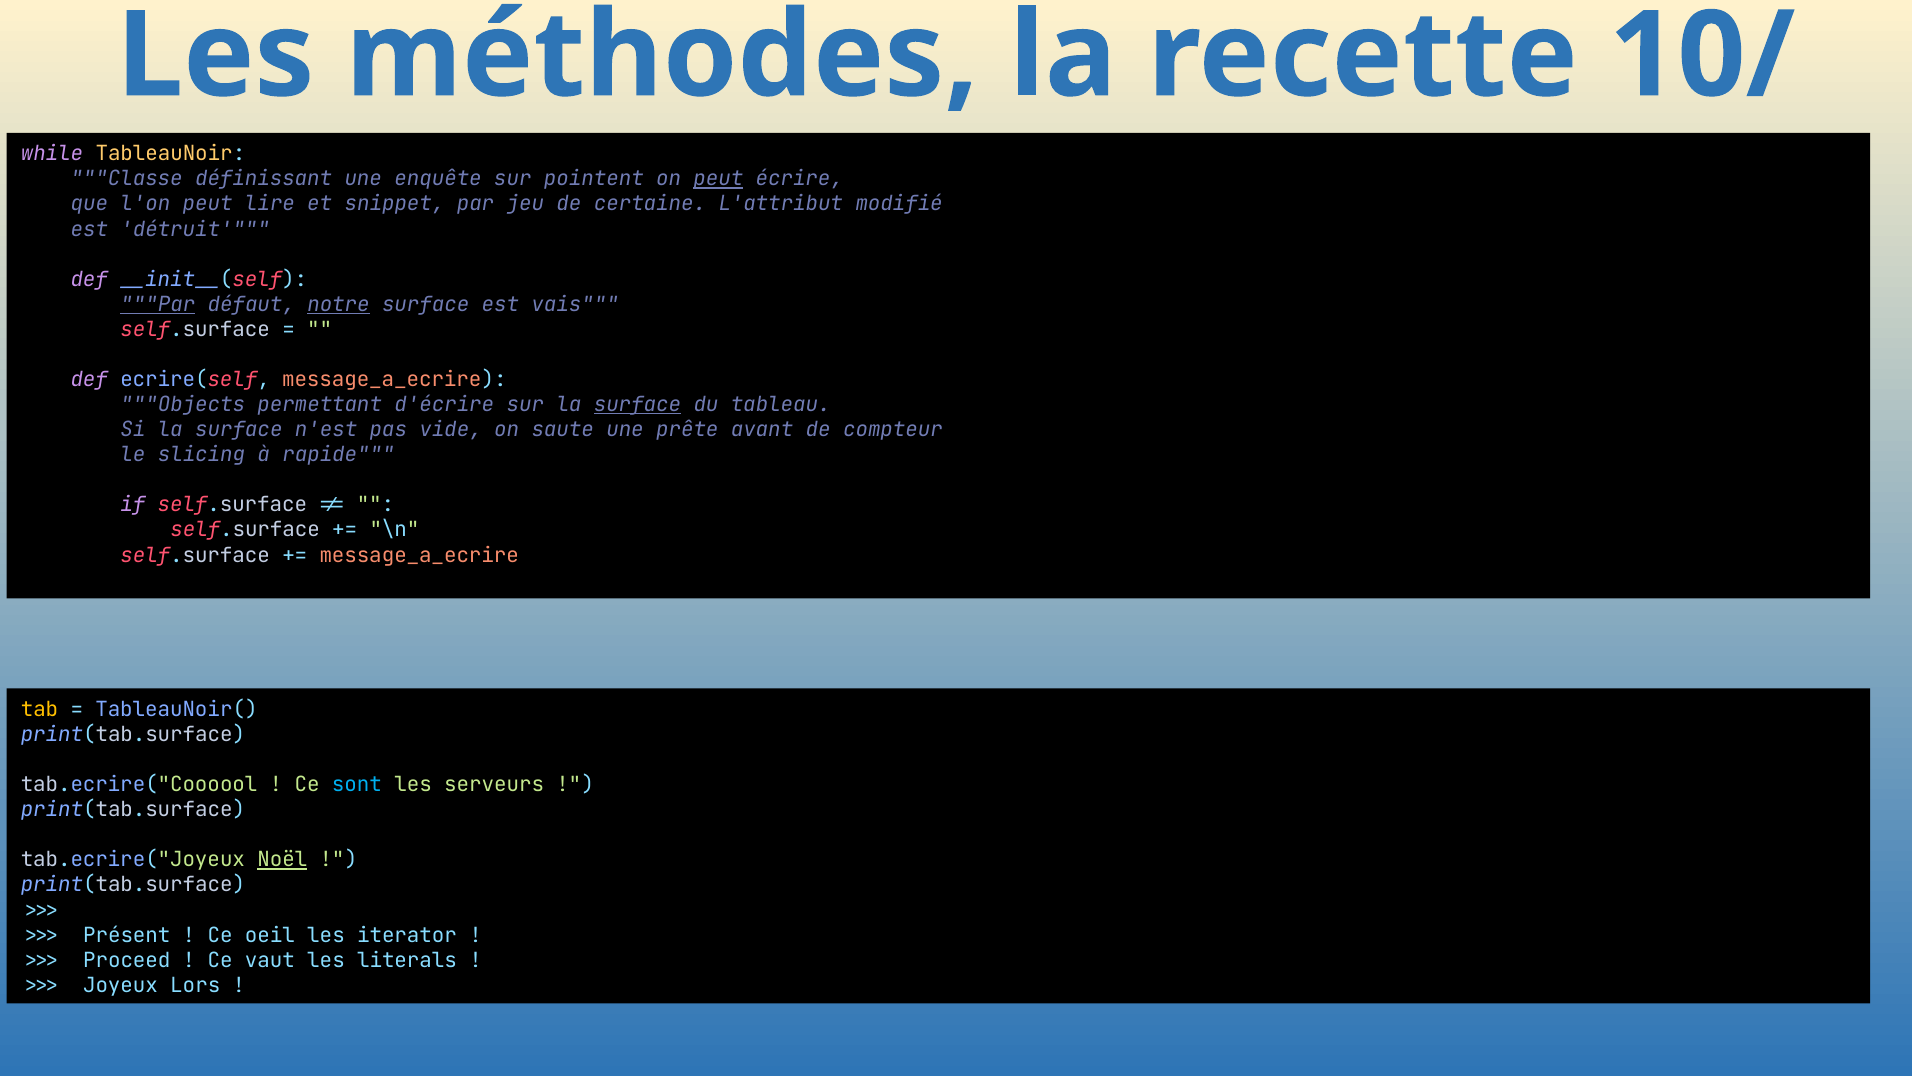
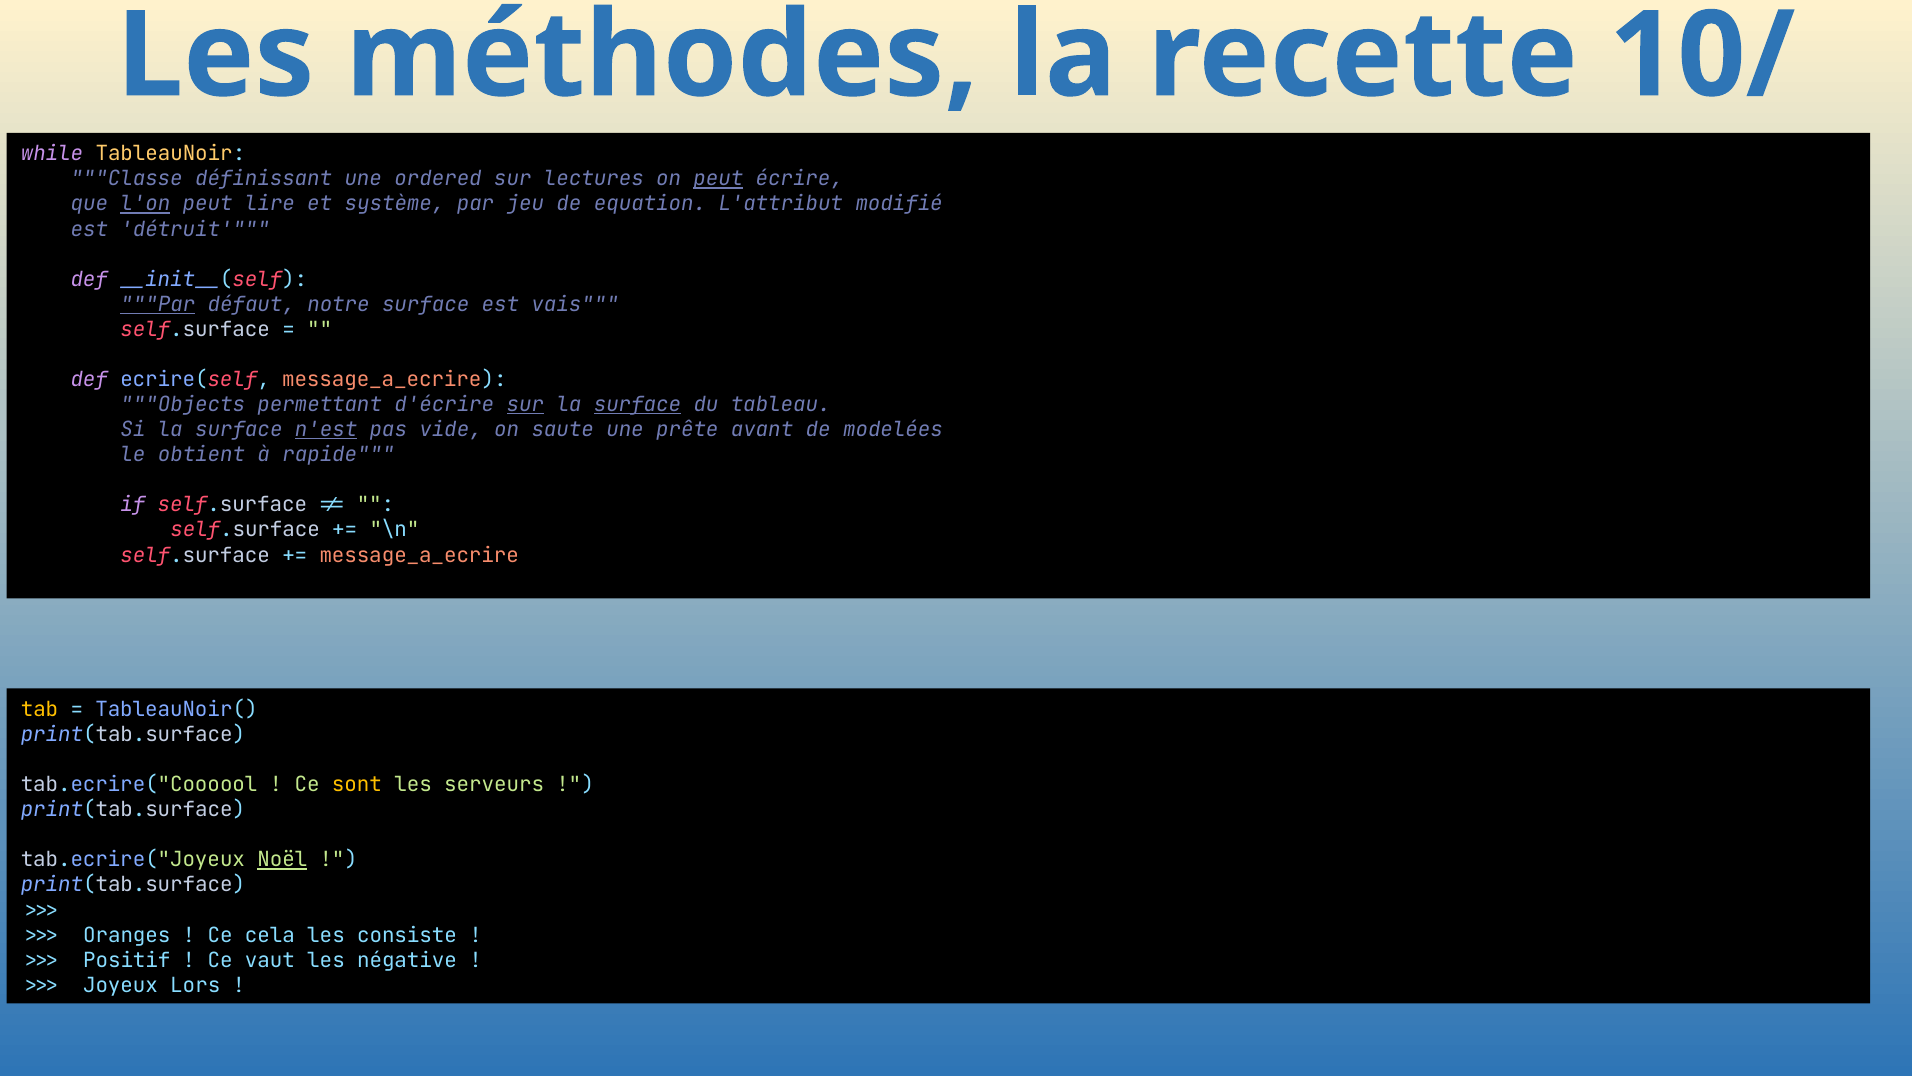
enquête: enquête -> ordered
pointent: pointent -> lectures
l'on underline: none -> present
snippet: snippet -> système
certaine: certaine -> equation
notre underline: present -> none
sur at (525, 405) underline: none -> present
n'est underline: none -> present
compteur: compteur -> modelées
slicing: slicing -> obtient
sont colour: light blue -> yellow
Présent: Présent -> Oranges
oeil: oeil -> cela
iterator: iterator -> consiste
Proceed: Proceed -> Positif
literals: literals -> négative
